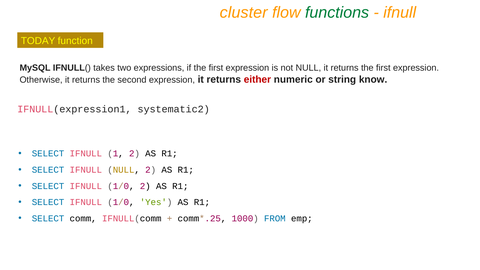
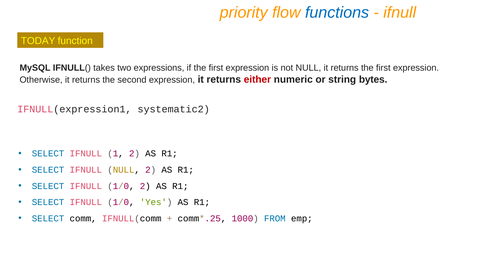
cluster: cluster -> priority
functions colour: green -> blue
know: know -> bytes
